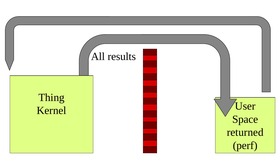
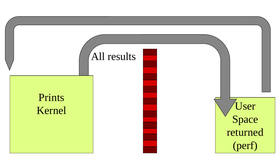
Thing: Thing -> Prints
